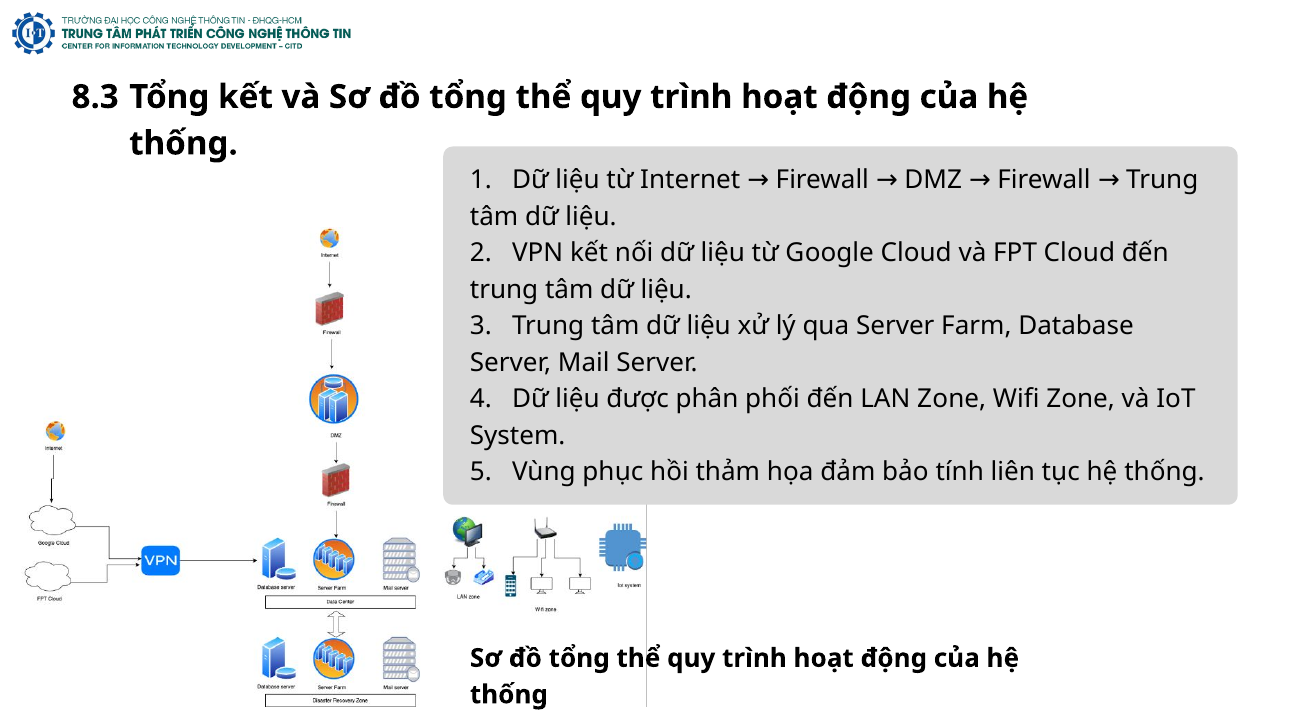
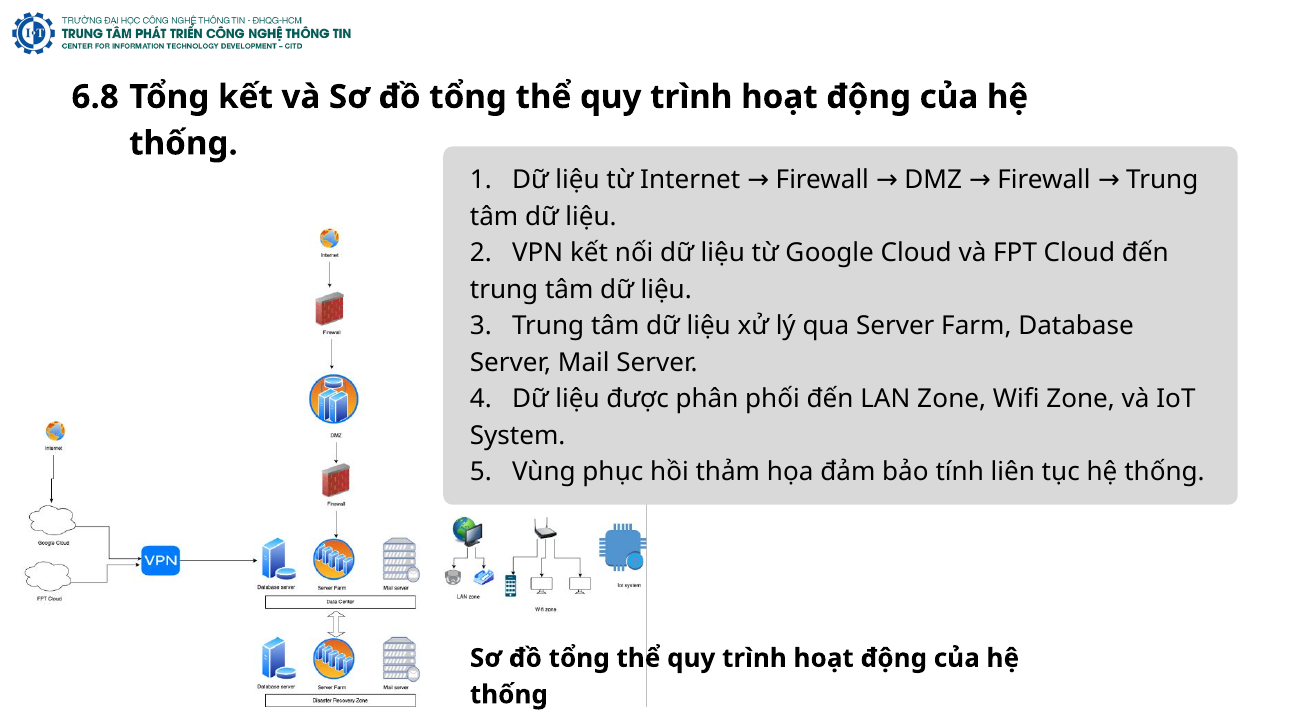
8.3: 8.3 -> 6.8
